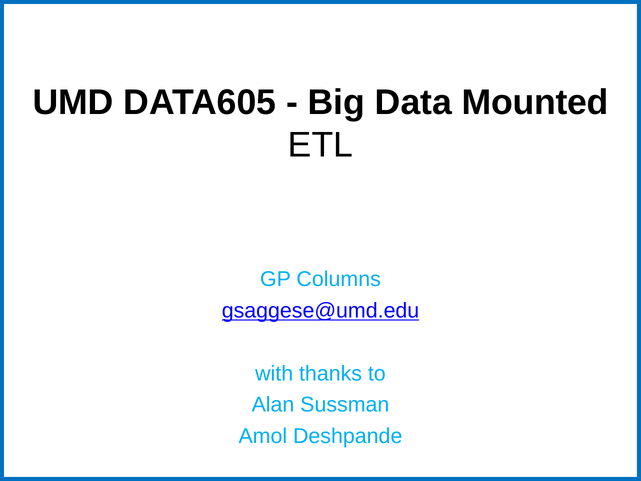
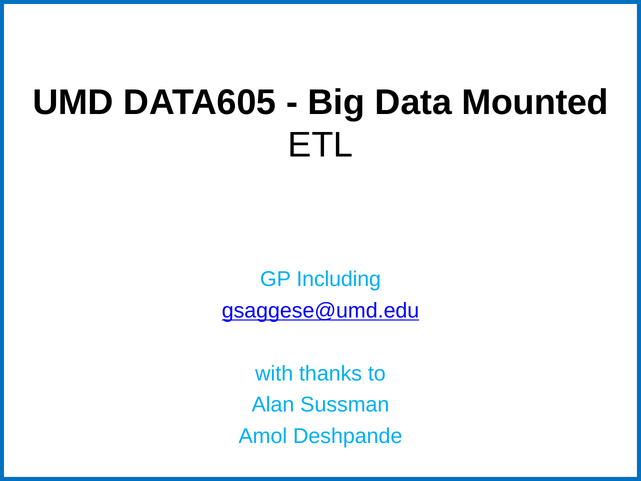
Columns: Columns -> Including
